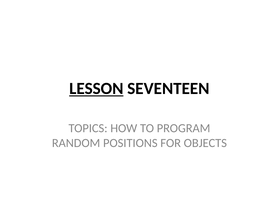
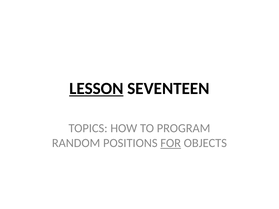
FOR underline: none -> present
